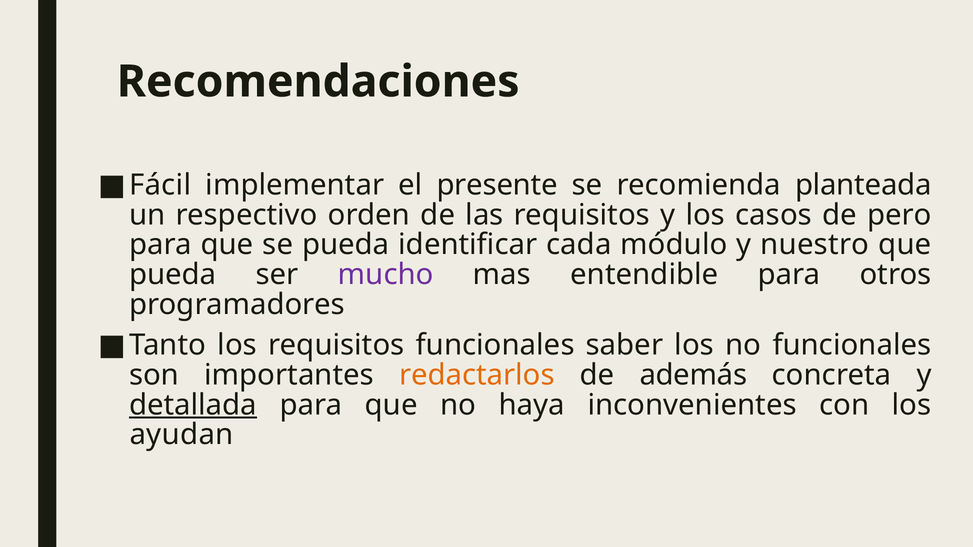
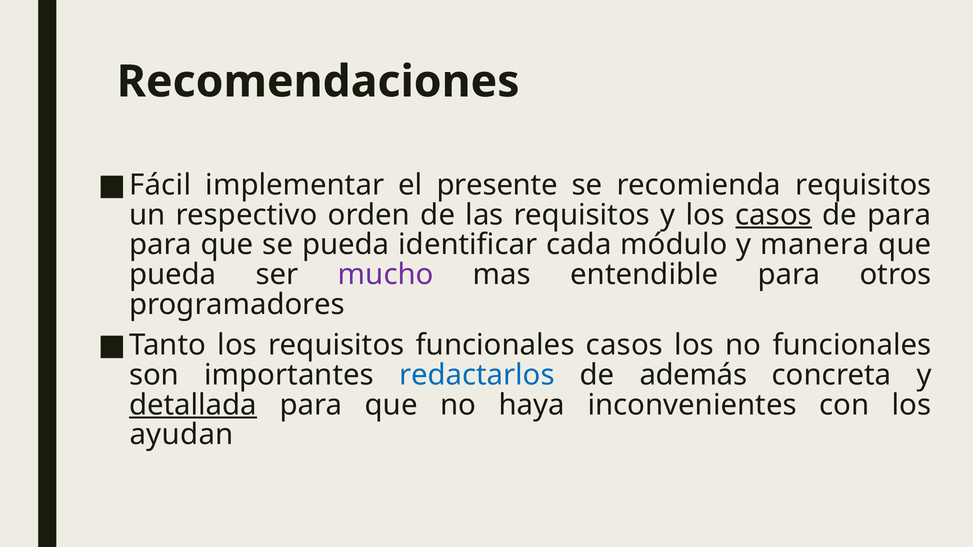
recomienda planteada: planteada -> requisitos
casos at (774, 215) underline: none -> present
de pero: pero -> para
nuestro: nuestro -> manera
funcionales saber: saber -> casos
redactarlos colour: orange -> blue
